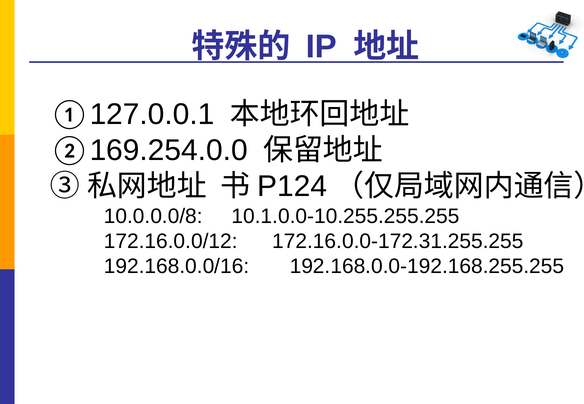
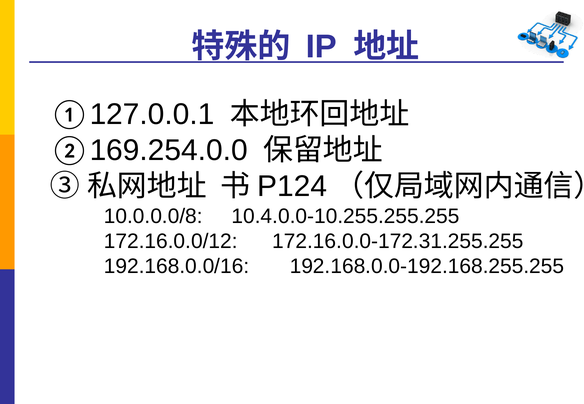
10.1.0.0-10.255.255.255: 10.1.0.0-10.255.255.255 -> 10.4.0.0-10.255.255.255
